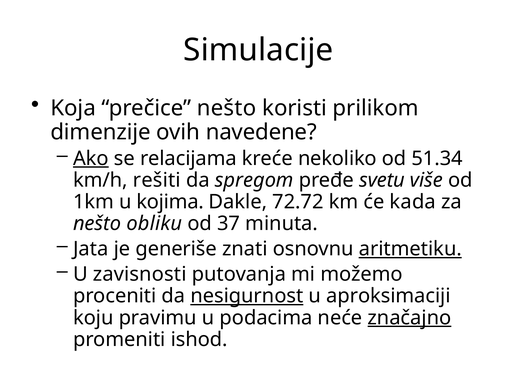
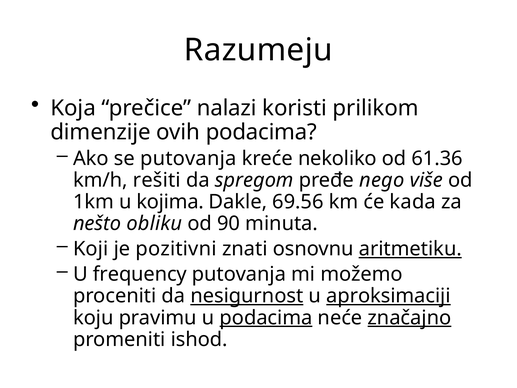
Simulacije: Simulacije -> Razumeju
prečice nešto: nešto -> nalazi
ovih navedene: navedene -> podacima
Ako underline: present -> none
se relacijama: relacijama -> putovanja
51.34: 51.34 -> 61.36
svetu: svetu -> nego
72.72: 72.72 -> 69.56
37: 37 -> 90
Jata: Jata -> Koji
generiše: generiše -> pozitivni
zavisnosti: zavisnosti -> frequency
aproksimaciji underline: none -> present
podacima at (266, 318) underline: none -> present
